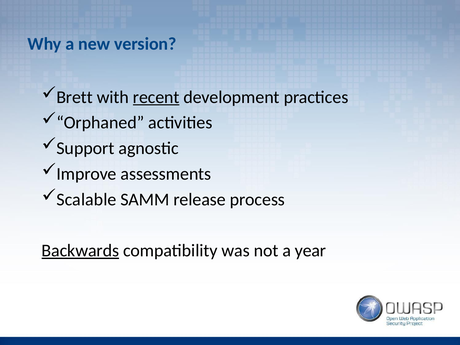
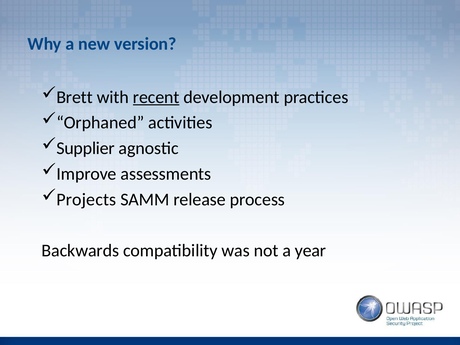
Support: Support -> Supplier
Scalable: Scalable -> Projects
Backwards underline: present -> none
